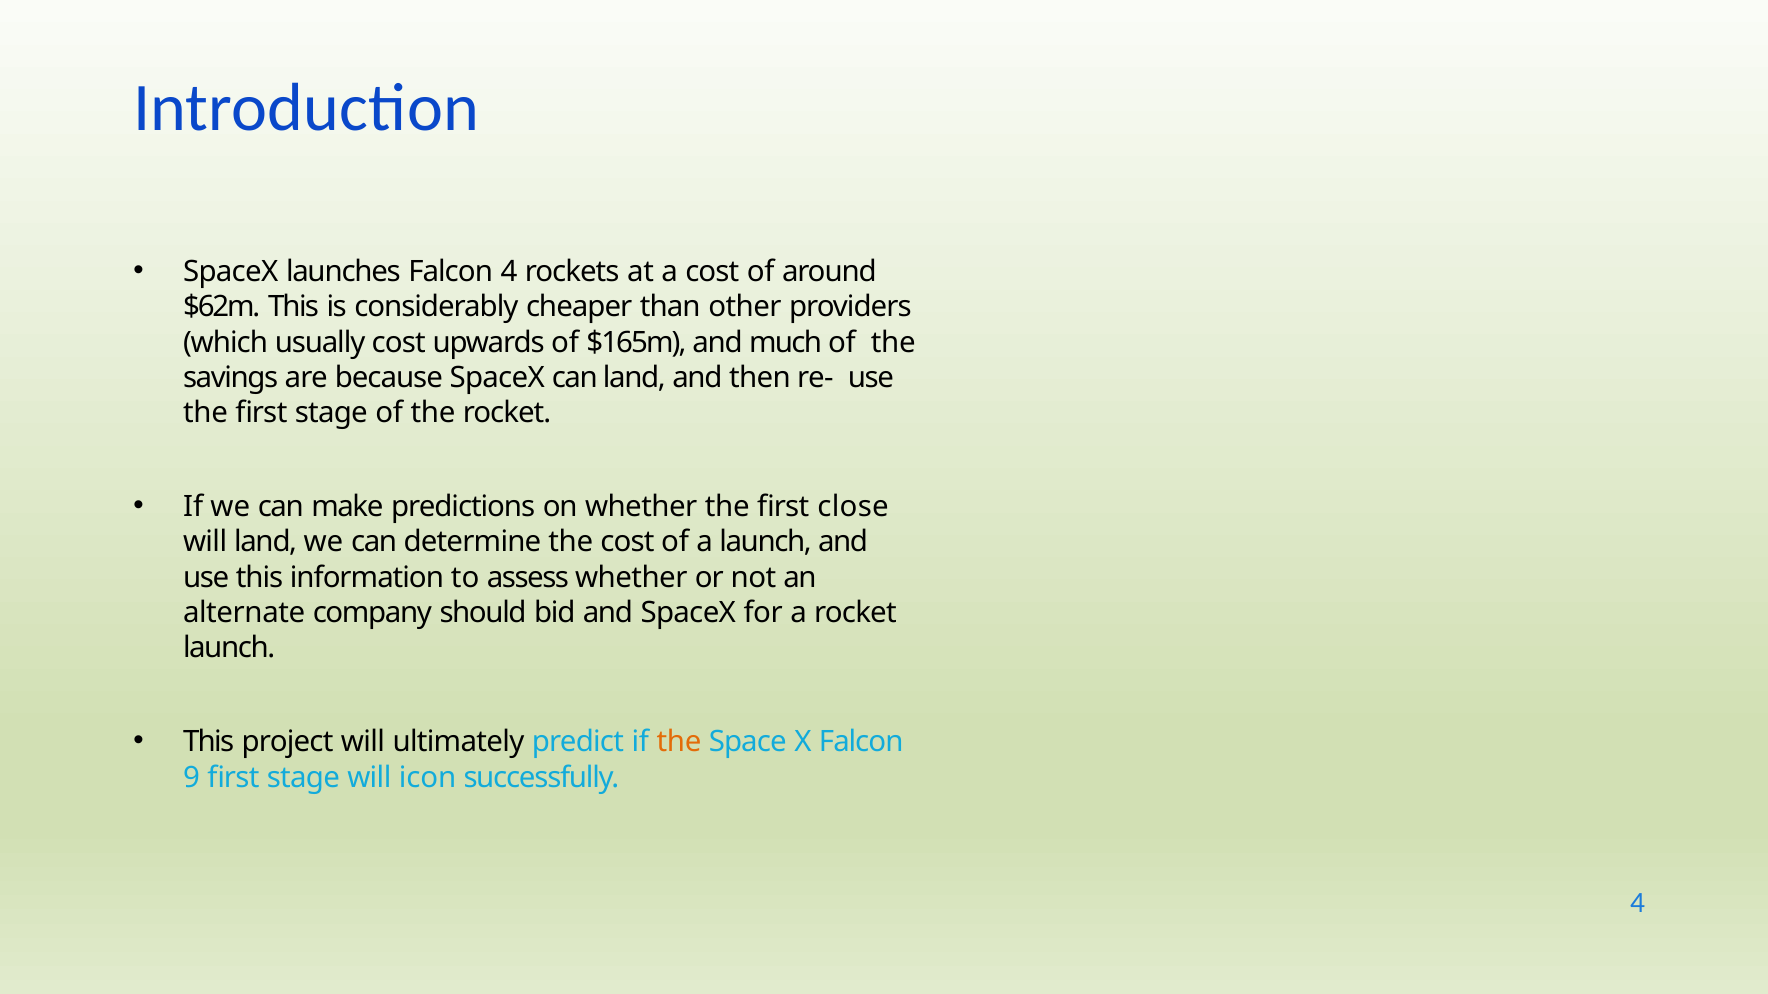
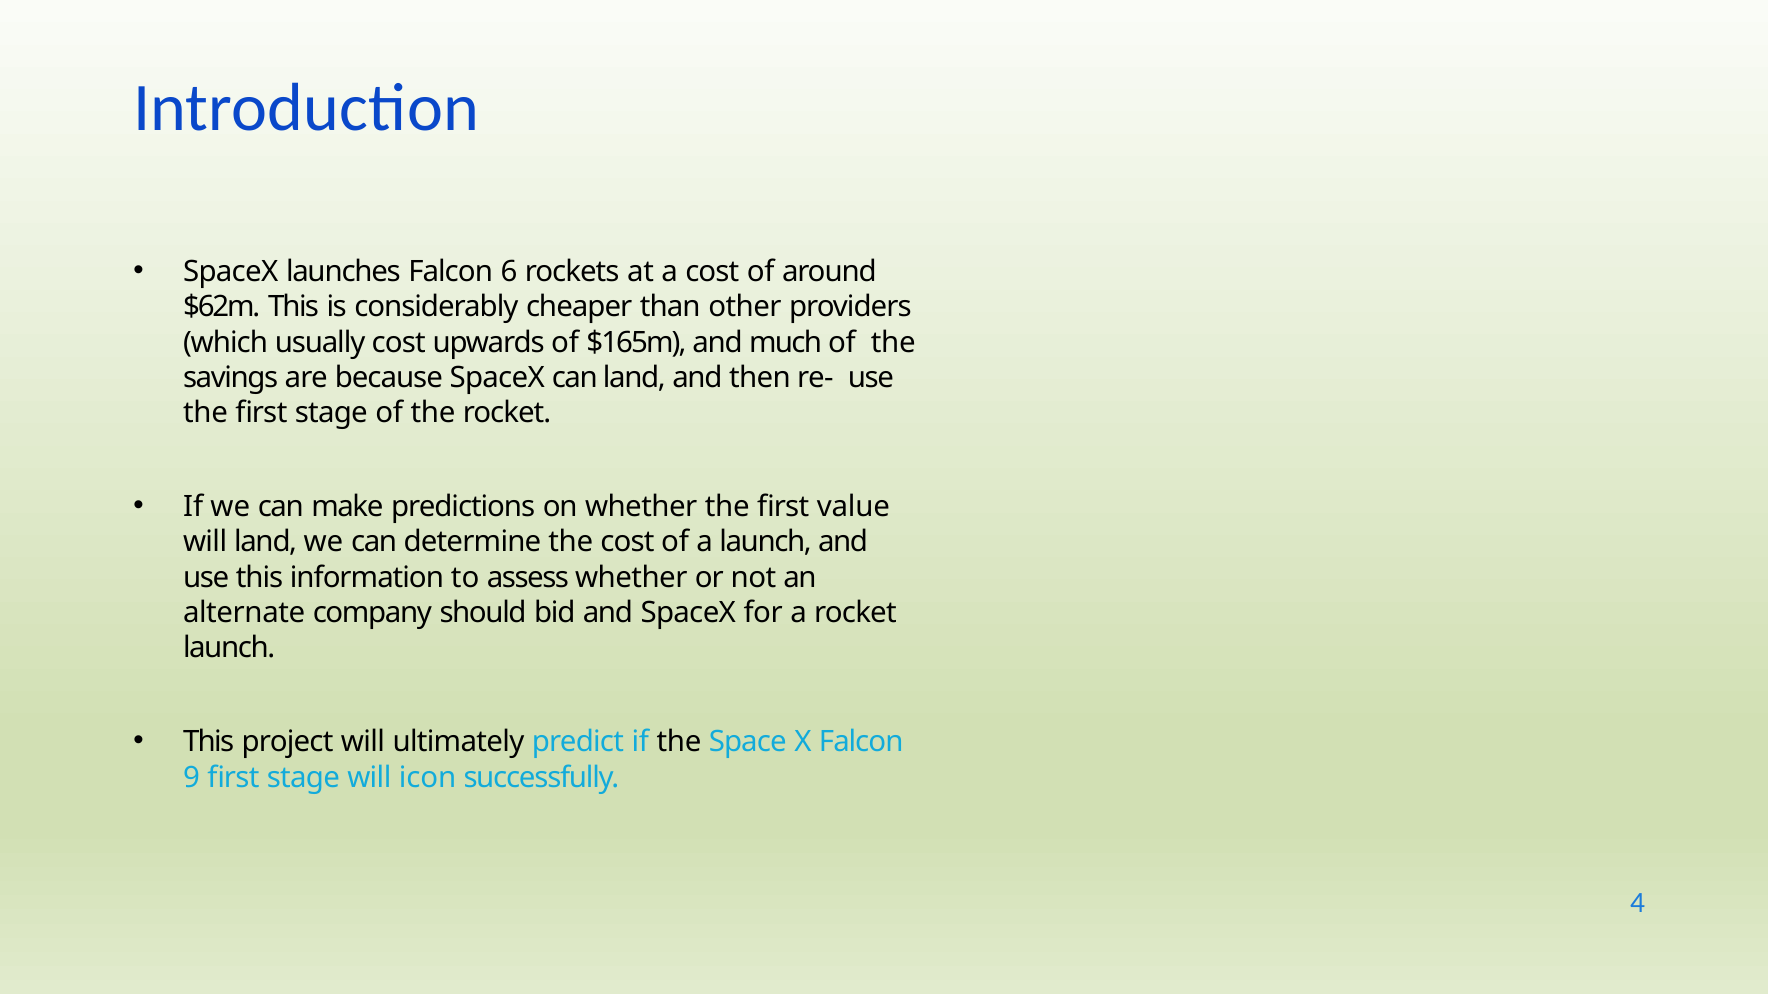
Falcon 4: 4 -> 6
close: close -> value
the at (679, 742) colour: orange -> black
